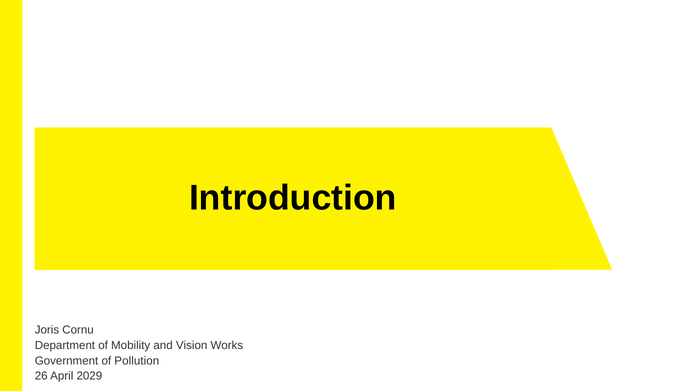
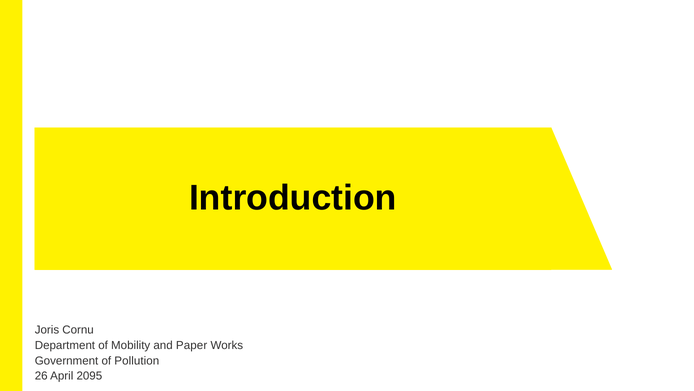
Vision: Vision -> Paper
2029: 2029 -> 2095
